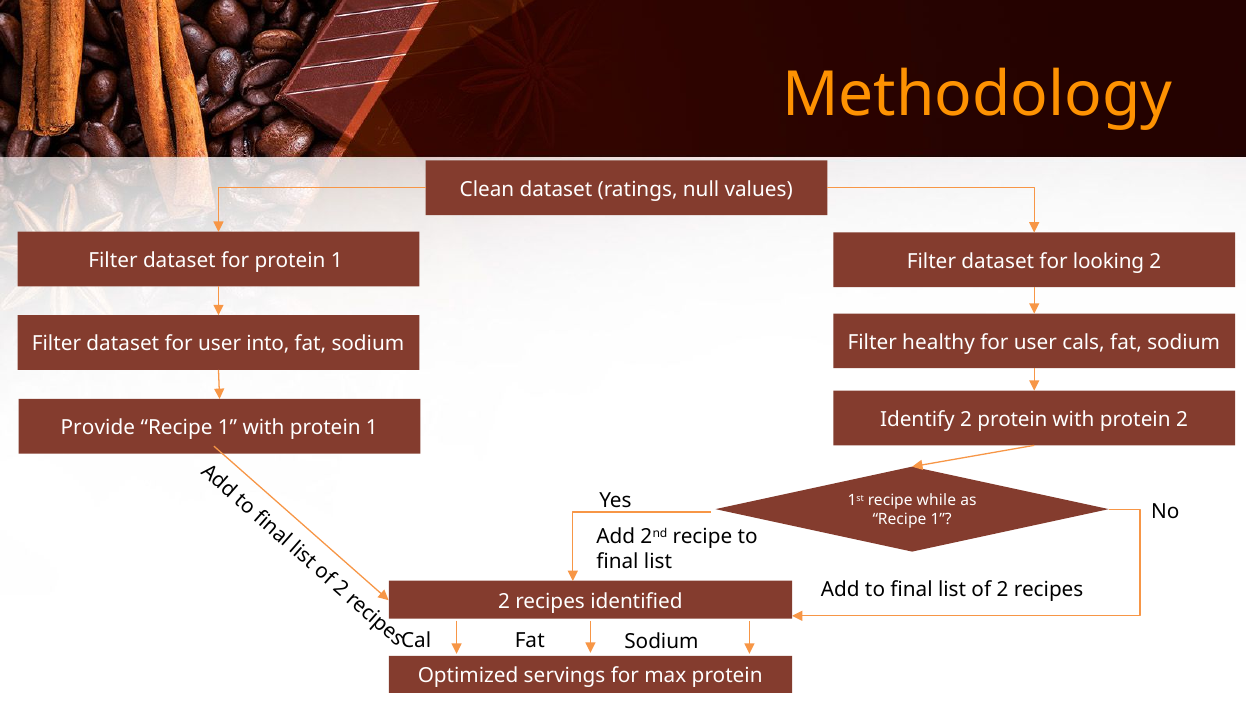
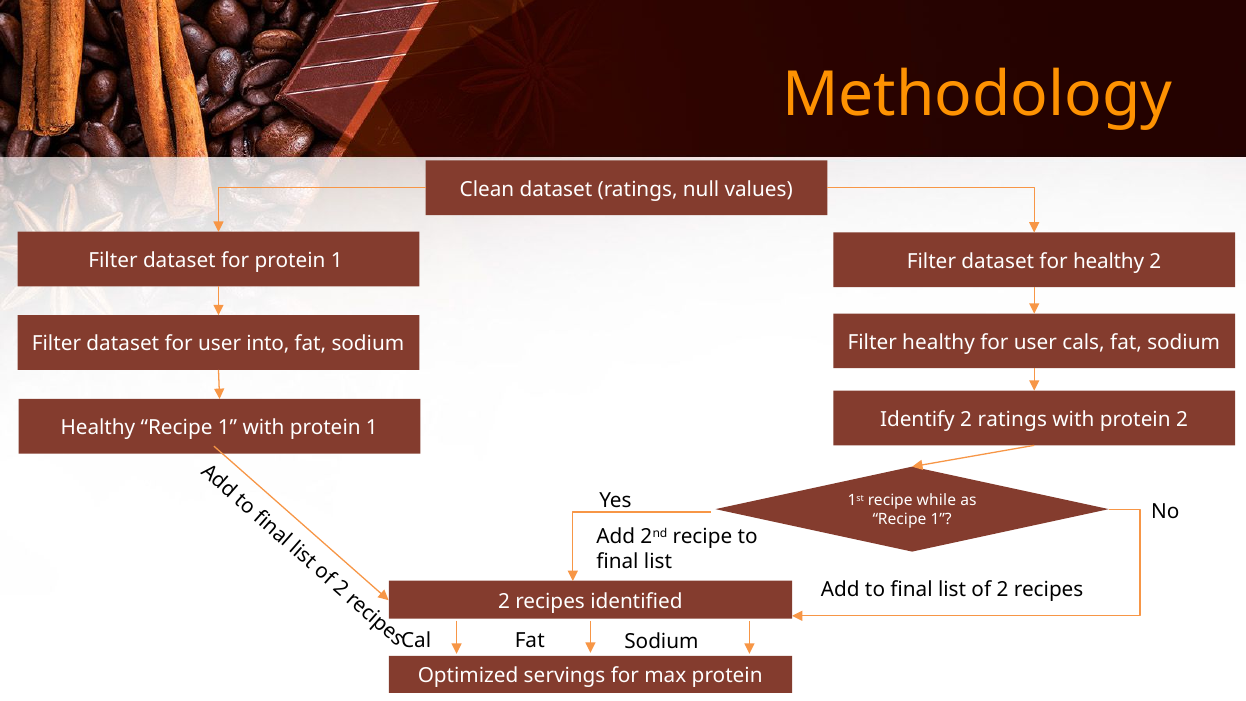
for looking: looking -> healthy
Provide at (98, 428): Provide -> Healthy
2 protein: protein -> ratings
